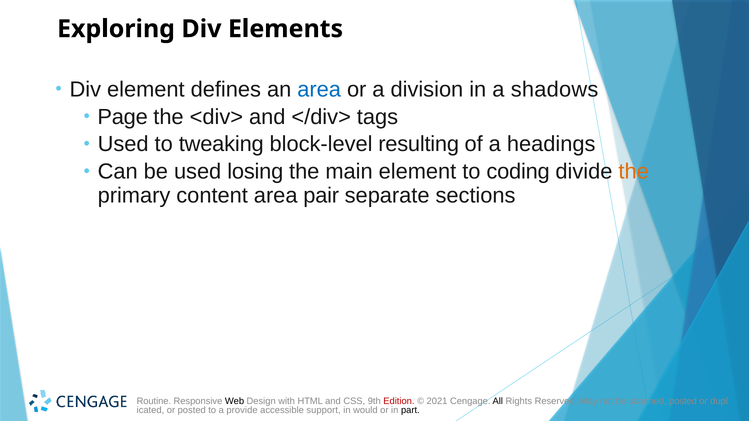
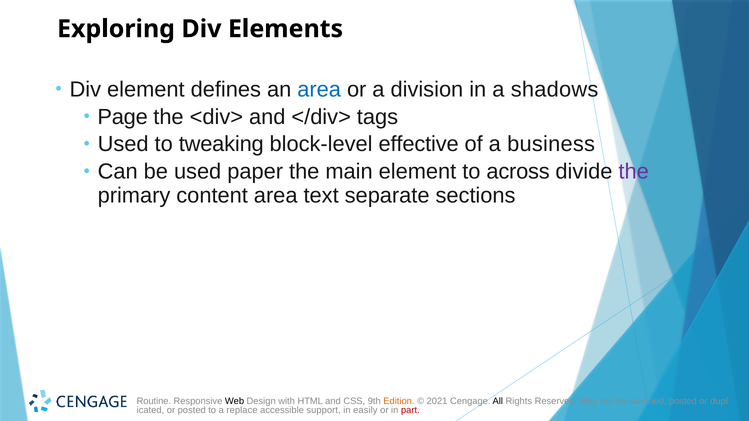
resulting: resulting -> effective
headings: headings -> business
losing: losing -> paper
coding: coding -> across
the at (634, 172) colour: orange -> purple
pair: pair -> text
Edition colour: red -> orange
provide: provide -> replace
would: would -> easily
part colour: black -> red
